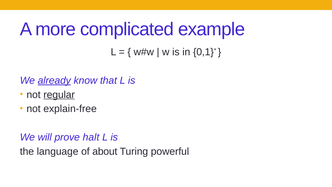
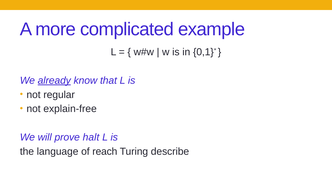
regular underline: present -> none
about: about -> reach
powerful: powerful -> describe
